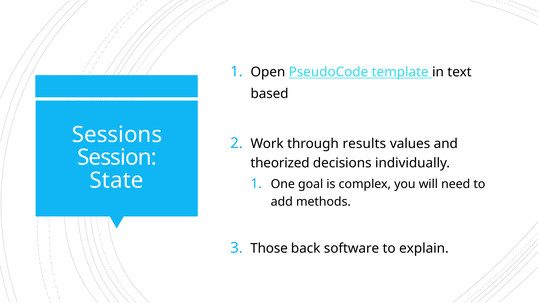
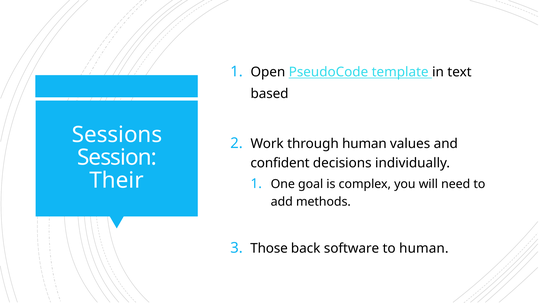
through results: results -> human
theorized: theorized -> confident
State: State -> Their
to explain: explain -> human
